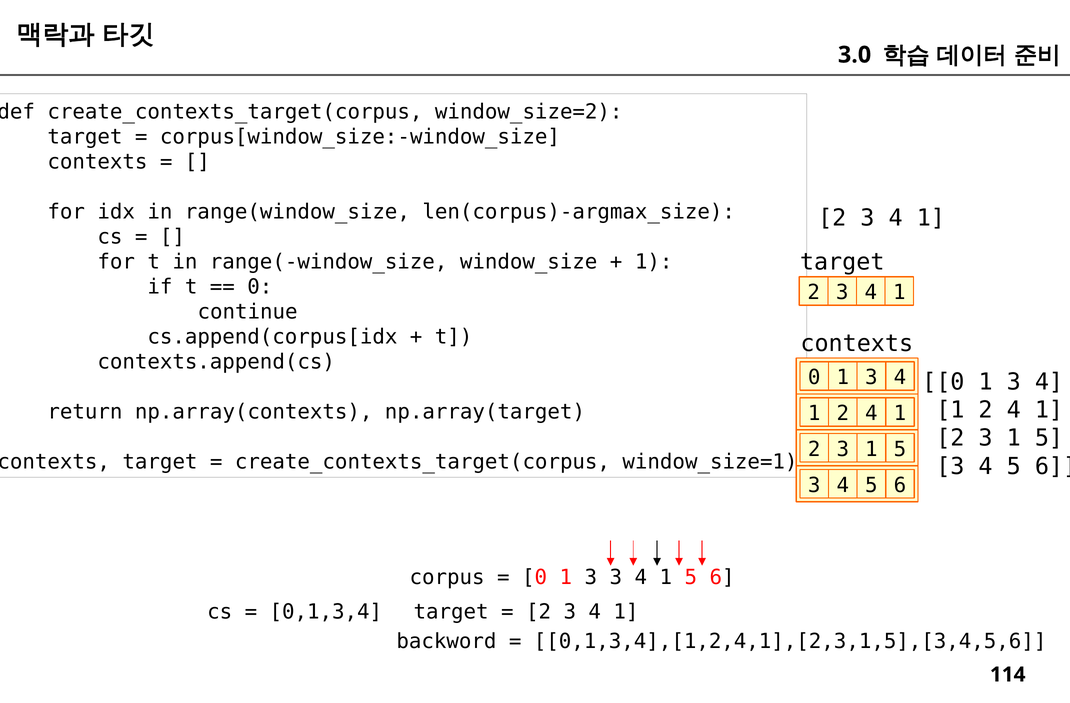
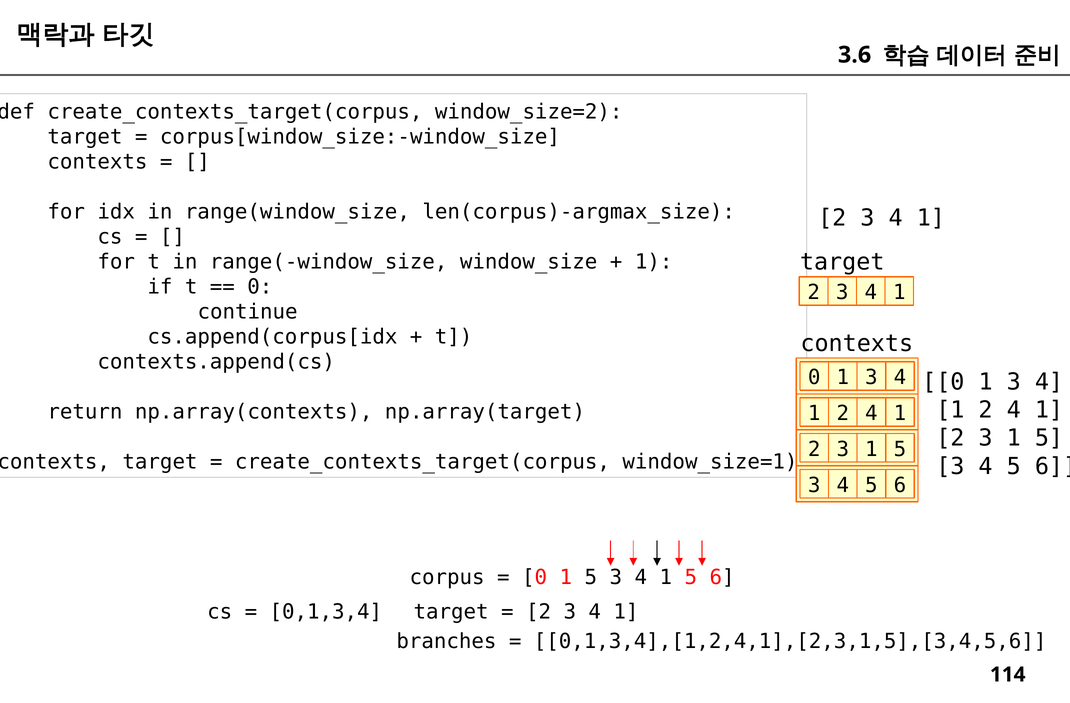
3.0: 3.0 -> 3.6
3 at (591, 577): 3 -> 5
backword: backword -> branches
